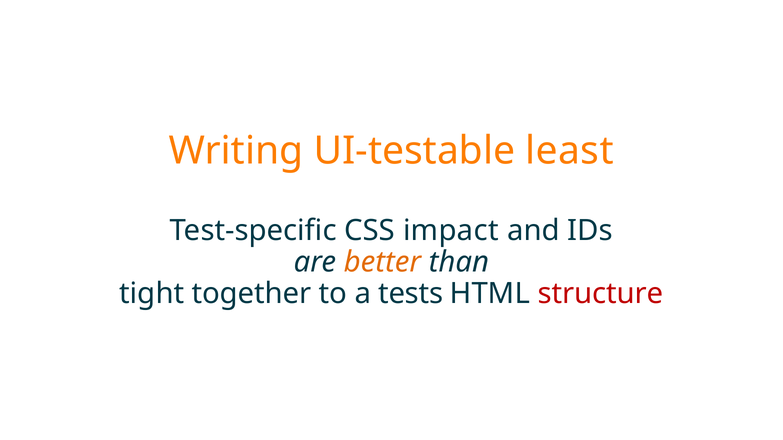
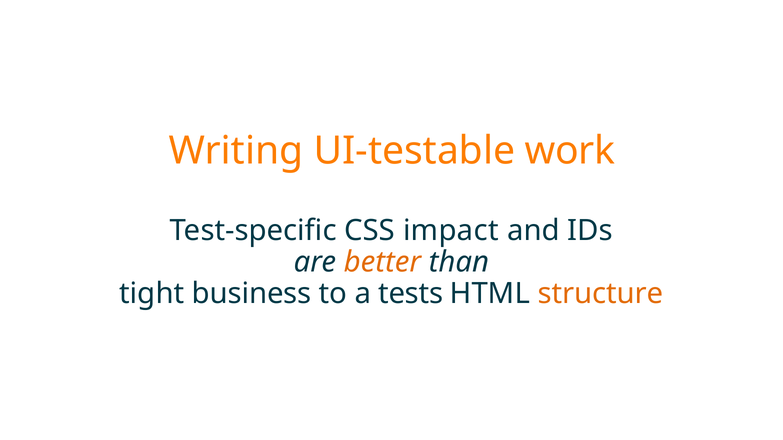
least: least -> work
together: together -> business
structure colour: red -> orange
